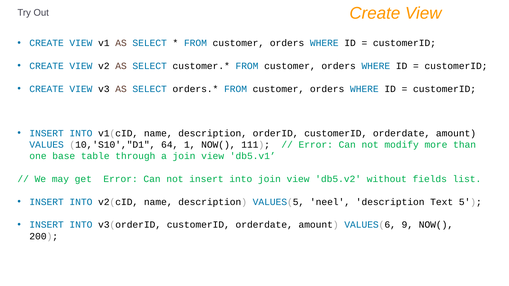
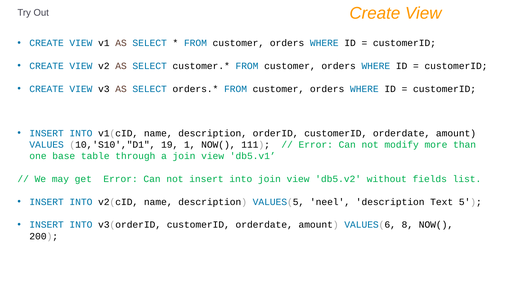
64: 64 -> 19
9: 9 -> 8
